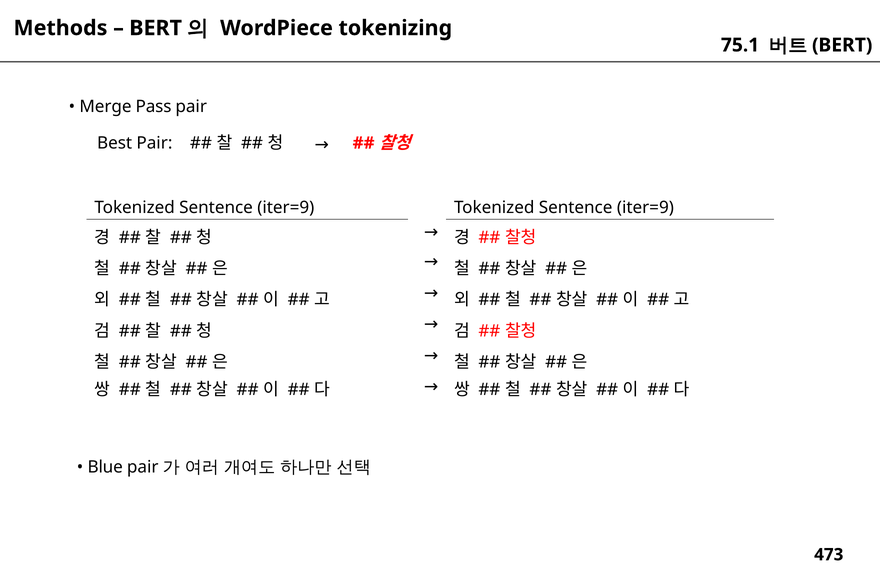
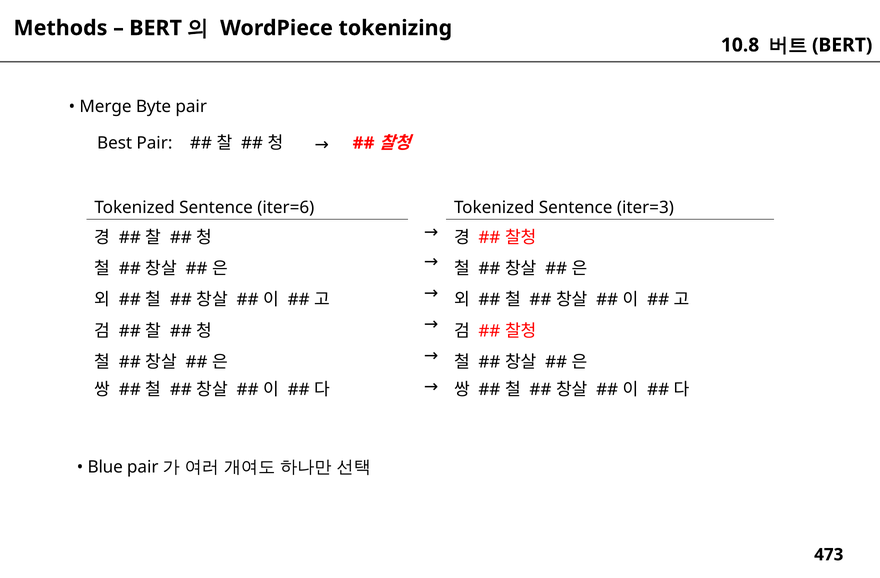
75.1: 75.1 -> 10.8
Pass: Pass -> Byte
iter=9 at (286, 208): iter=9 -> iter=6
iter=9 at (645, 208): iter=9 -> iter=3
